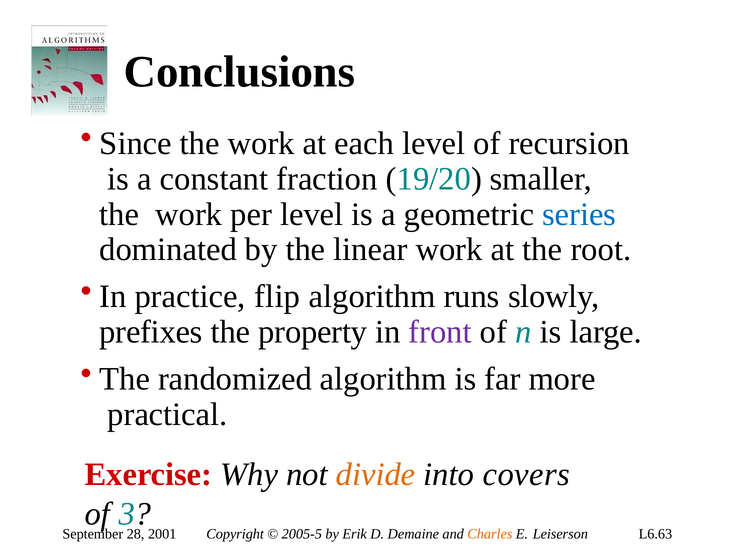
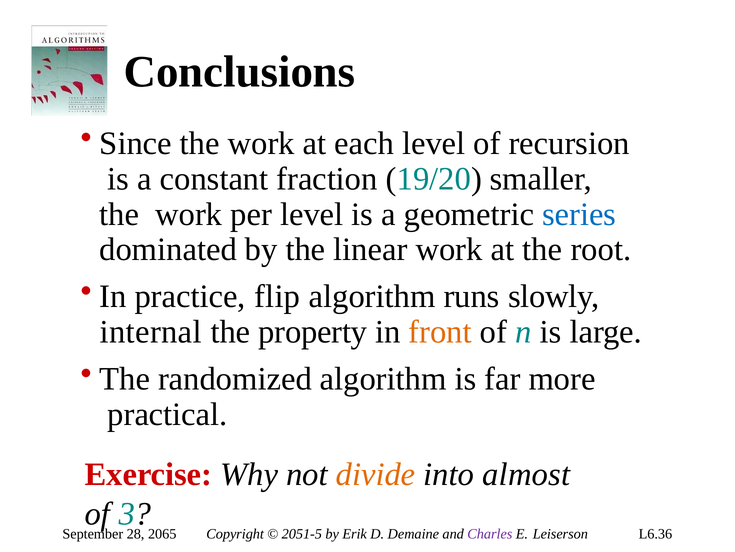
prefixes: prefixes -> internal
front colour: purple -> orange
covers: covers -> almost
2001: 2001 -> 2065
2005-5: 2005-5 -> 2051-5
Charles colour: orange -> purple
L6.63: L6.63 -> L6.36
